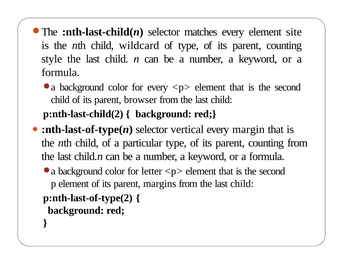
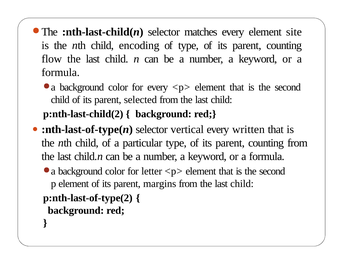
wildcard: wildcard -> encoding
style: style -> flow
browser: browser -> selected
margin: margin -> written
